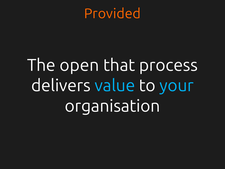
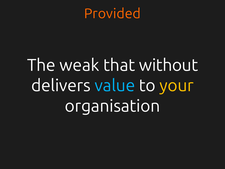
open: open -> weak
process: process -> without
your colour: light blue -> yellow
